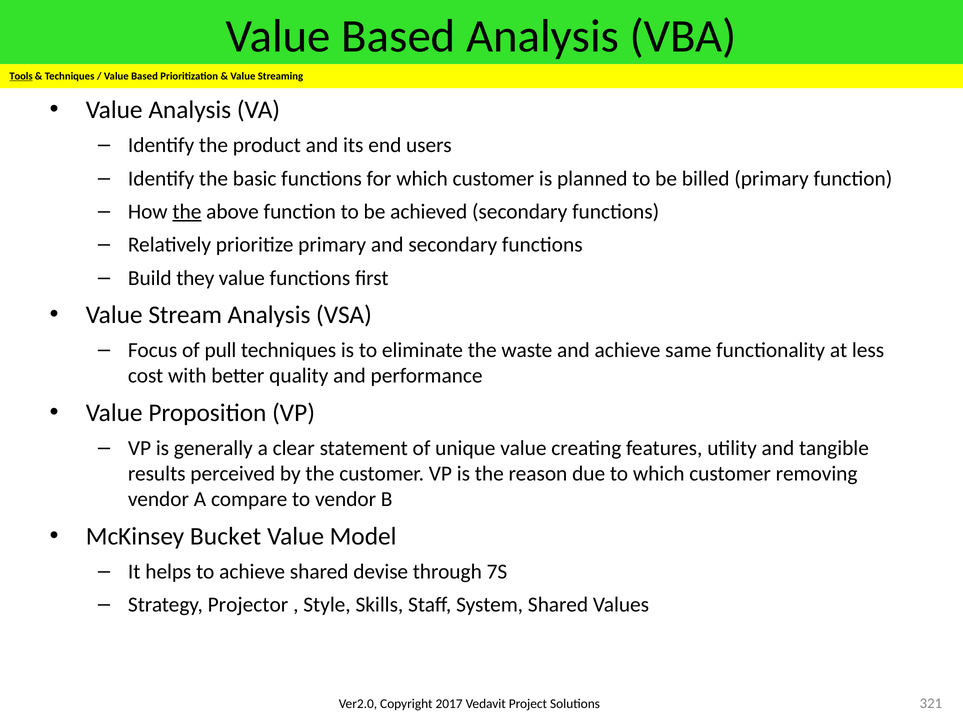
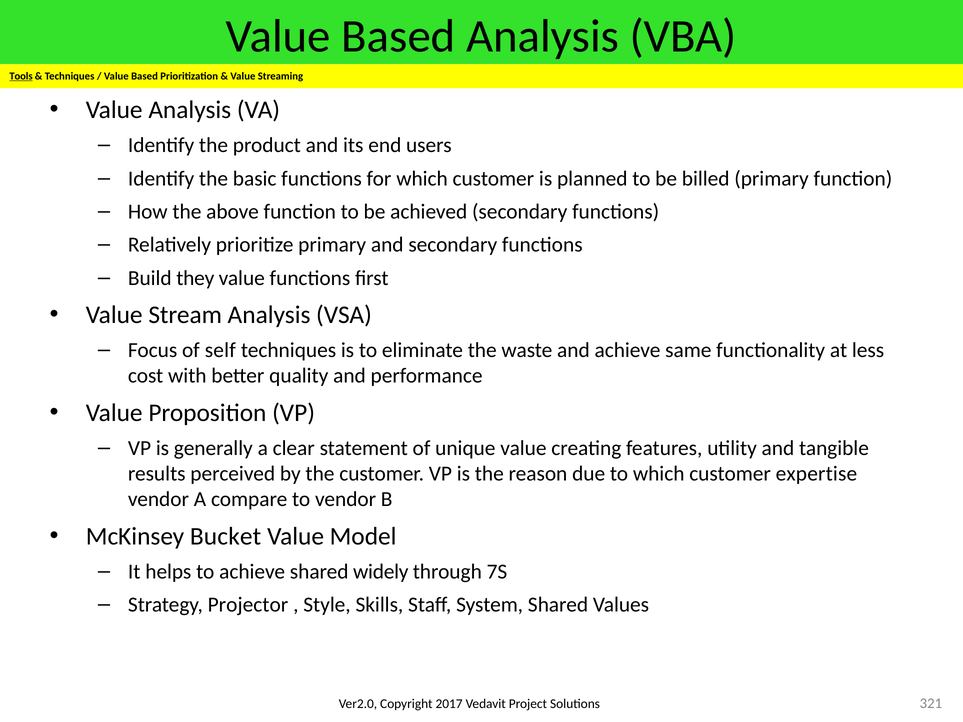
the at (187, 212) underline: present -> none
pull: pull -> self
removing: removing -> expertise
devise: devise -> widely
